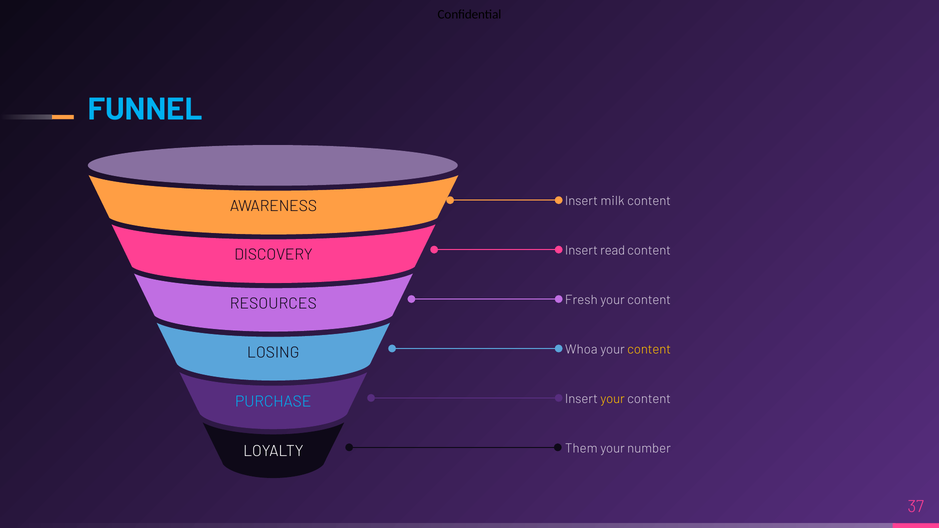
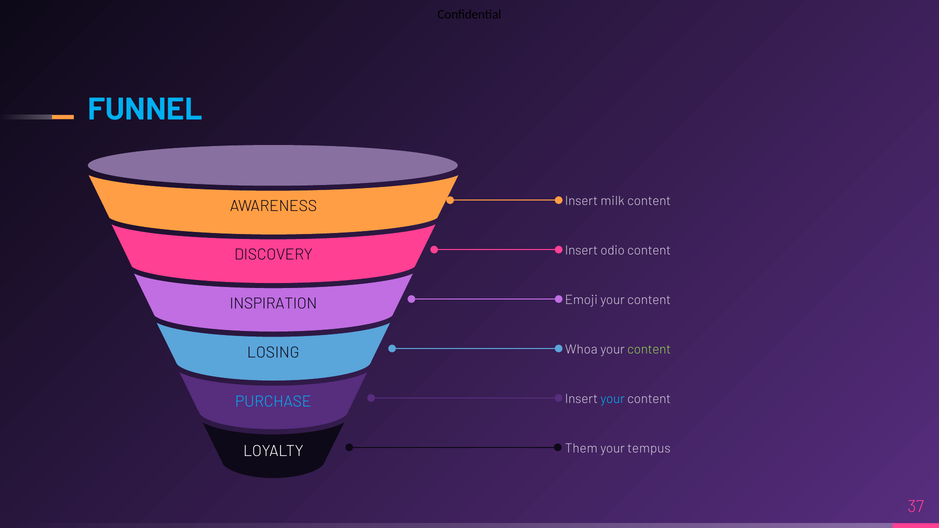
read: read -> odio
Fresh: Fresh -> Emoji
RESOURCES: RESOURCES -> INSPIRATION
content at (649, 349) colour: yellow -> light green
your at (613, 399) colour: yellow -> light blue
number: number -> tempus
